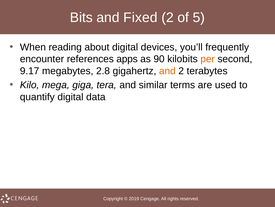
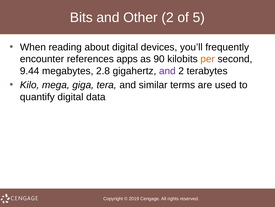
Fixed: Fixed -> Other
9.17: 9.17 -> 9.44
and at (167, 71) colour: orange -> purple
